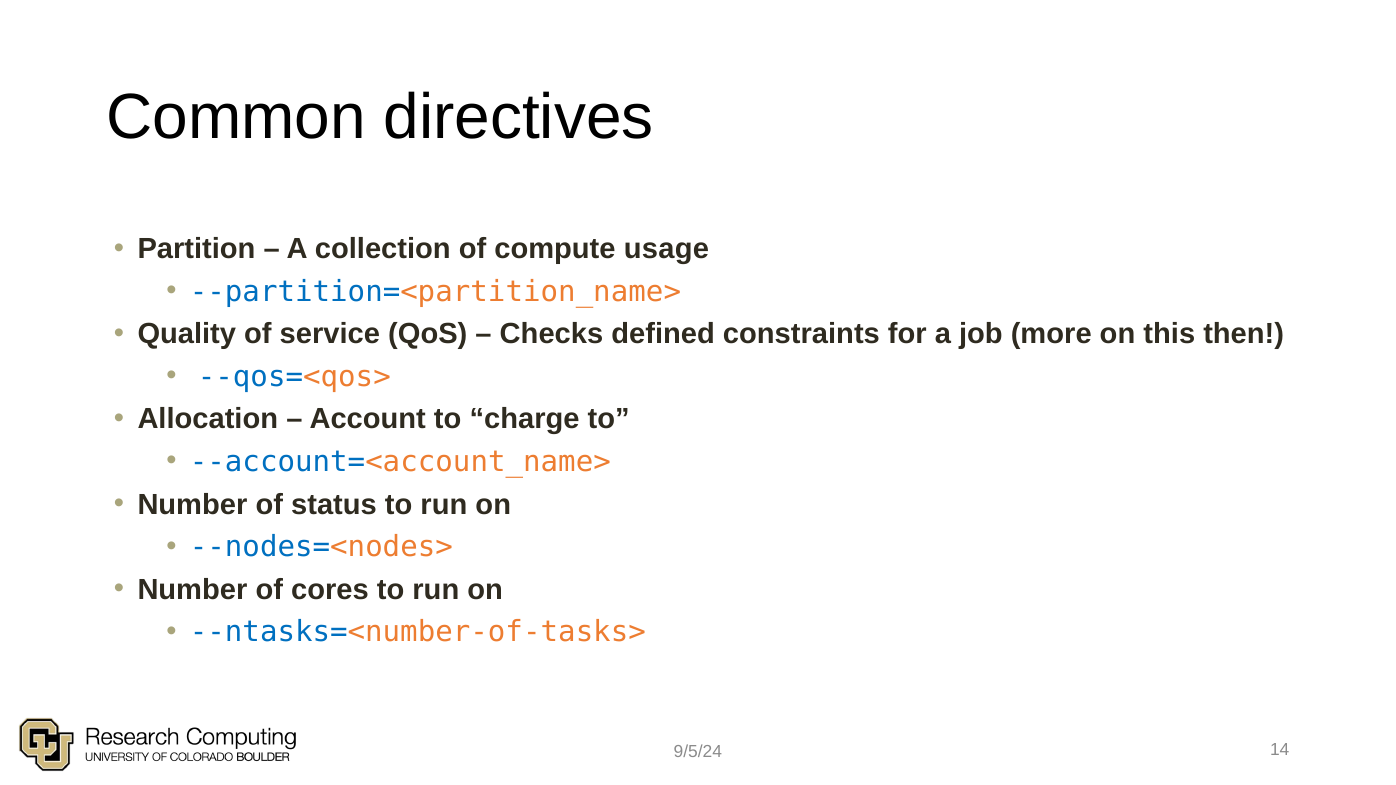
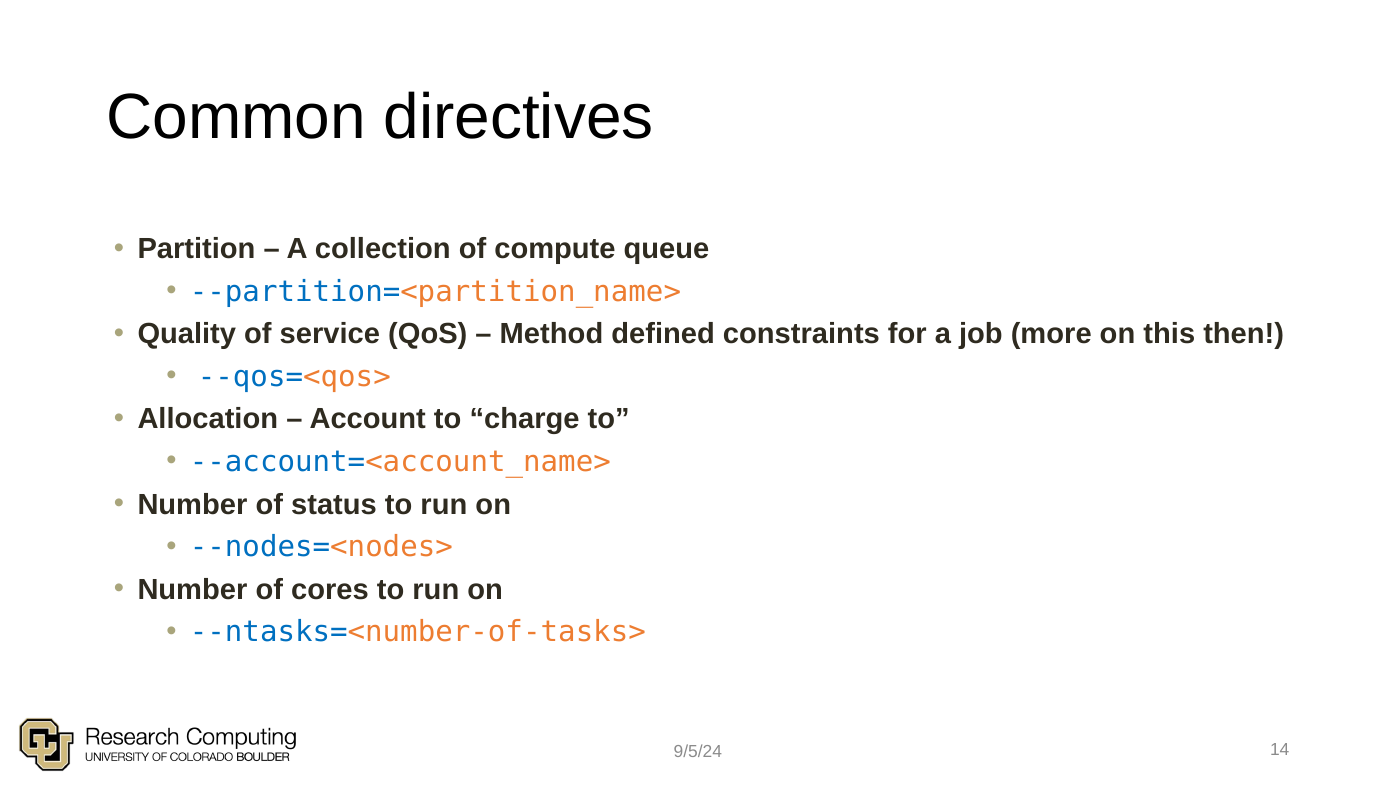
usage: usage -> queue
Checks: Checks -> Method
